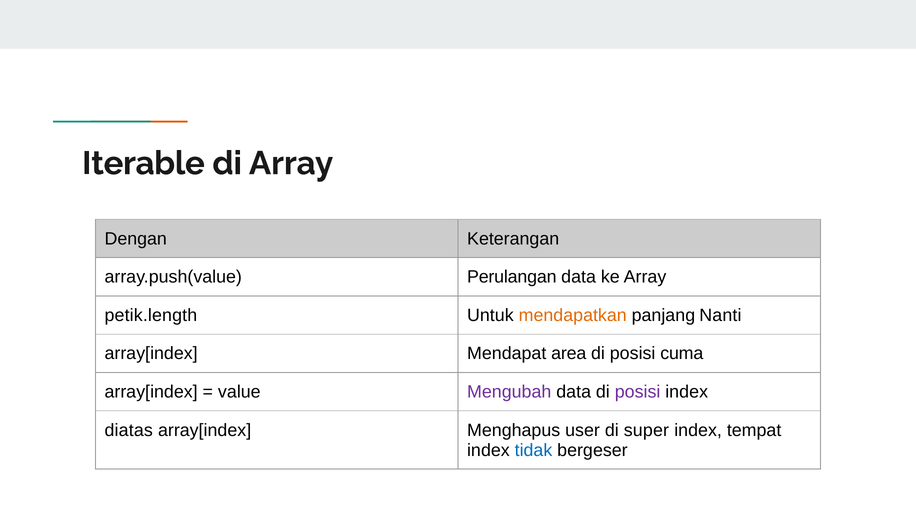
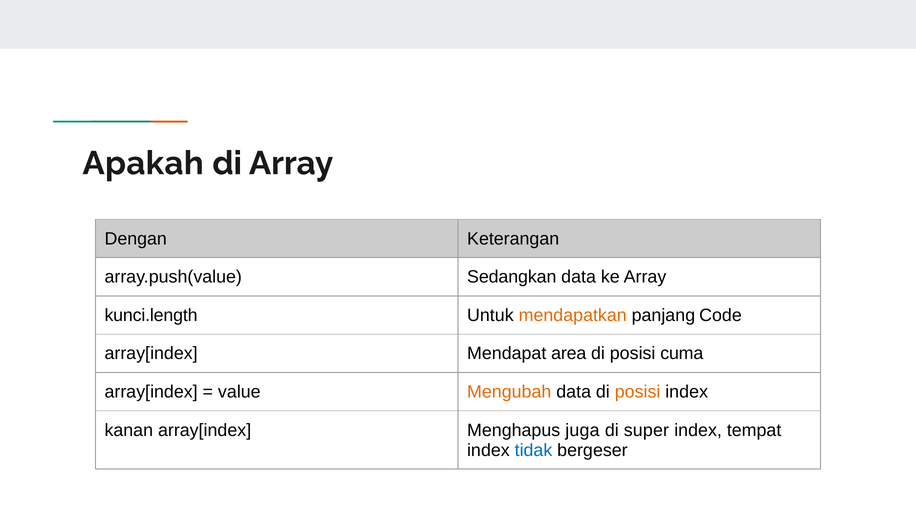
Iterable: Iterable -> Apakah
Perulangan: Perulangan -> Sedangkan
petik.length: petik.length -> kunci.length
Nanti: Nanti -> Code
Mengubah colour: purple -> orange
posisi at (638, 392) colour: purple -> orange
diatas: diatas -> kanan
user: user -> juga
